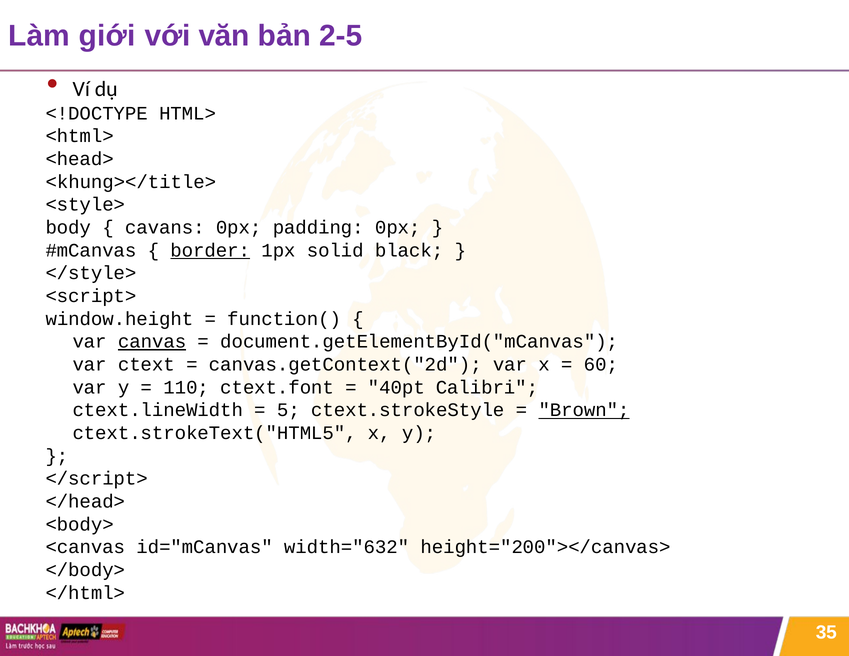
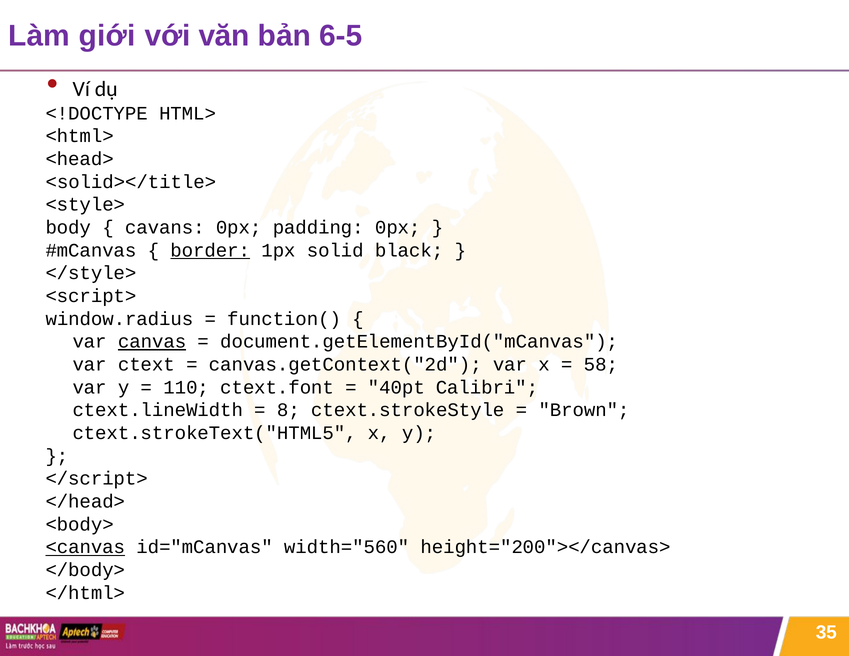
2-5: 2-5 -> 6-5
<khung></title>: <khung></title> -> <solid></title>
window.height: window.height -> window.radius
60: 60 -> 58
5: 5 -> 8
Brown underline: present -> none
<canvas underline: none -> present
width="632: width="632 -> width="560
